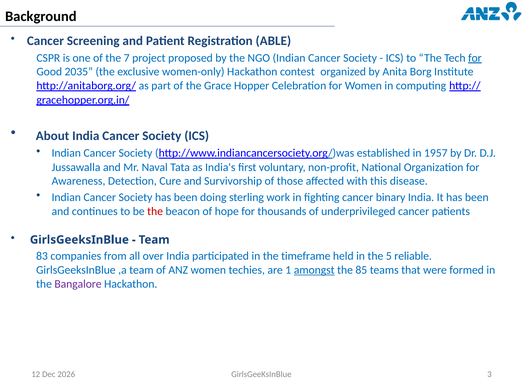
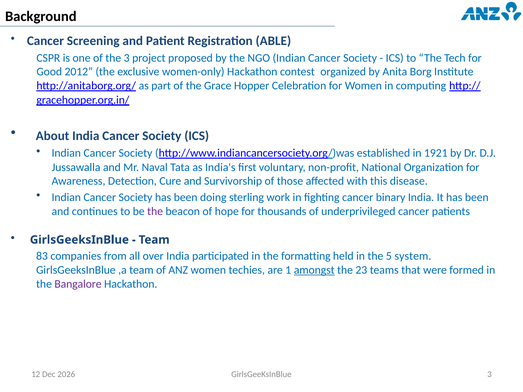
the 7: 7 -> 3
for at (475, 58) underline: present -> none
2035: 2035 -> 2012
1957: 1957 -> 1921
the at (155, 211) colour: red -> purple
timeframe: timeframe -> formatting
reliable: reliable -> system
85: 85 -> 23
